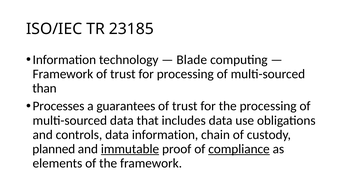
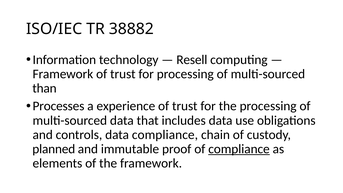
23185: 23185 -> 38882
Blade: Blade -> Resell
guarantees: guarantees -> experience
data information: information -> compliance
immutable underline: present -> none
